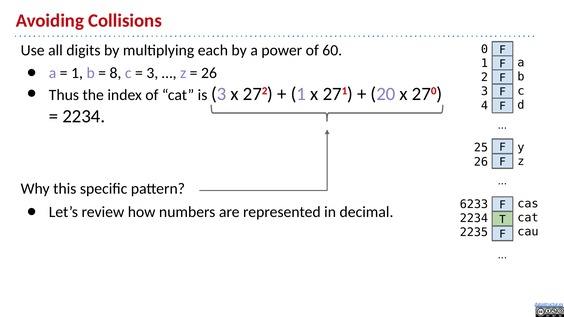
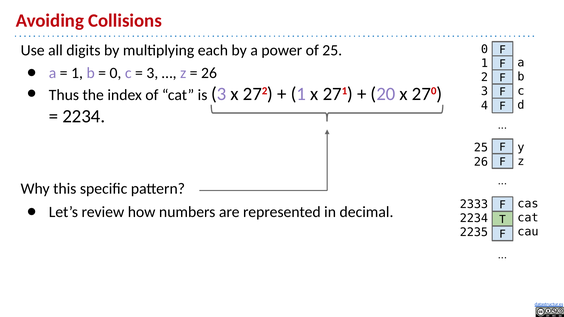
of 60: 60 -> 25
8 at (115, 73): 8 -> 0
6233: 6233 -> 2333
